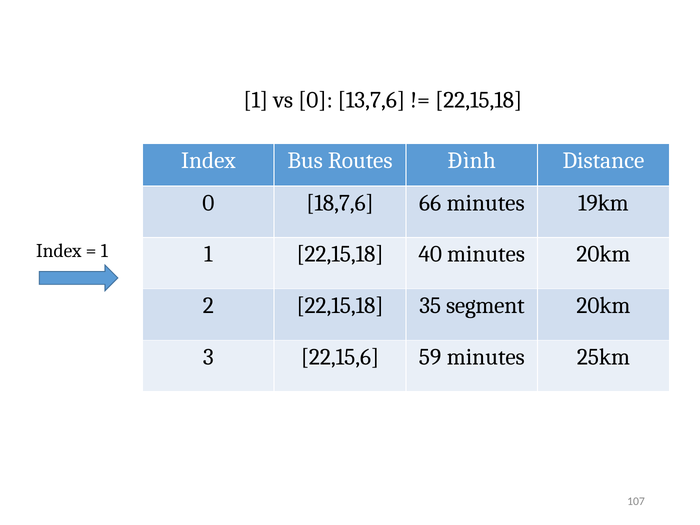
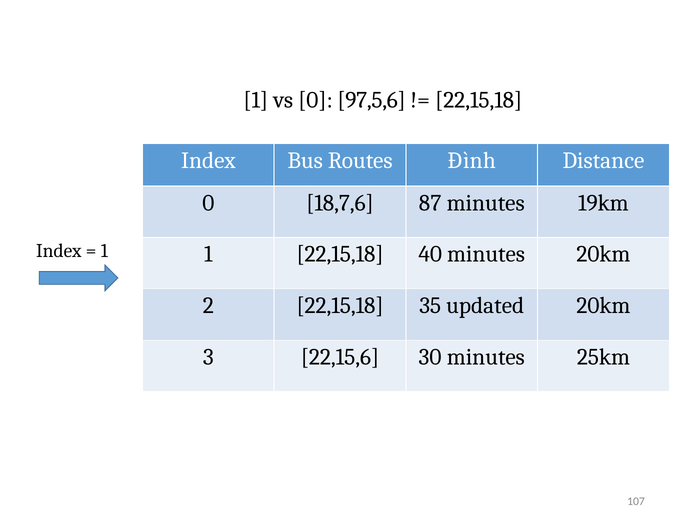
13,7,6: 13,7,6 -> 97,5,6
66: 66 -> 87
segment: segment -> updated
59: 59 -> 30
